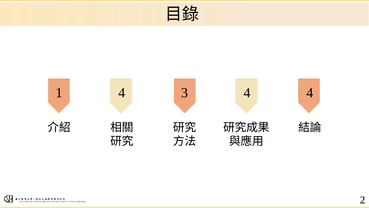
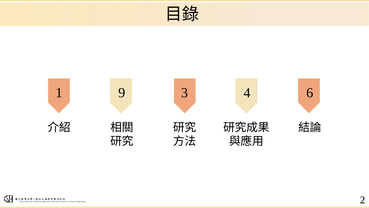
1 4: 4 -> 9
4 4: 4 -> 6
